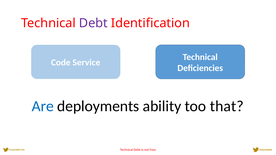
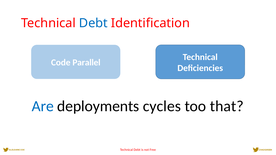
Debt at (93, 23) colour: purple -> blue
Service: Service -> Parallel
ability: ability -> cycles
